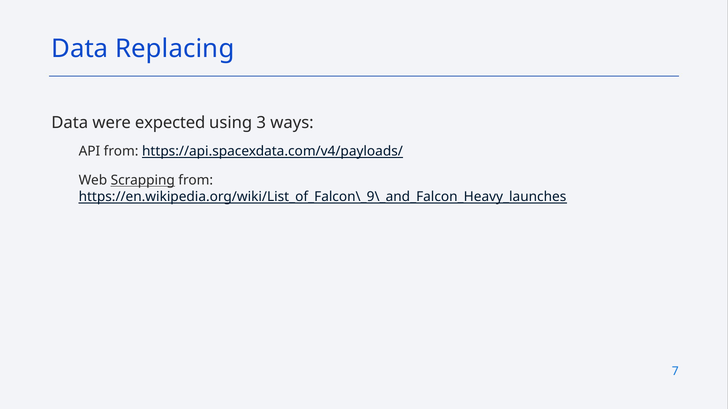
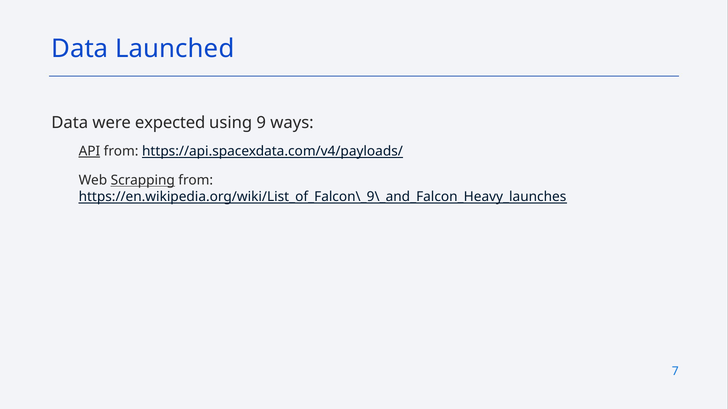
Replacing: Replacing -> Launched
3: 3 -> 9
API underline: none -> present
